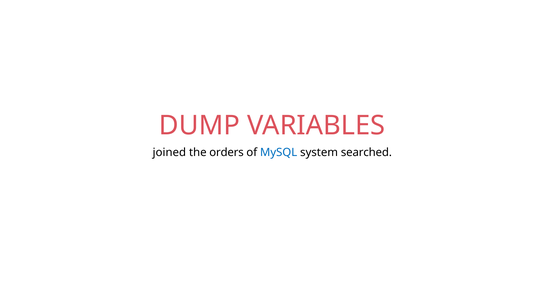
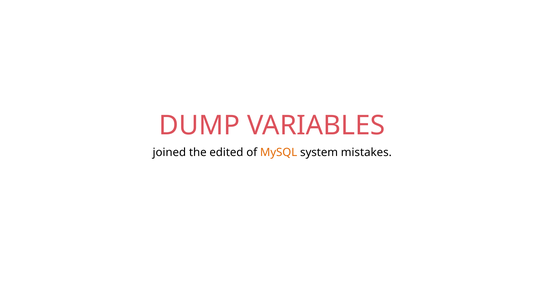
orders: orders -> edited
MySQL colour: blue -> orange
searched: searched -> mistakes
